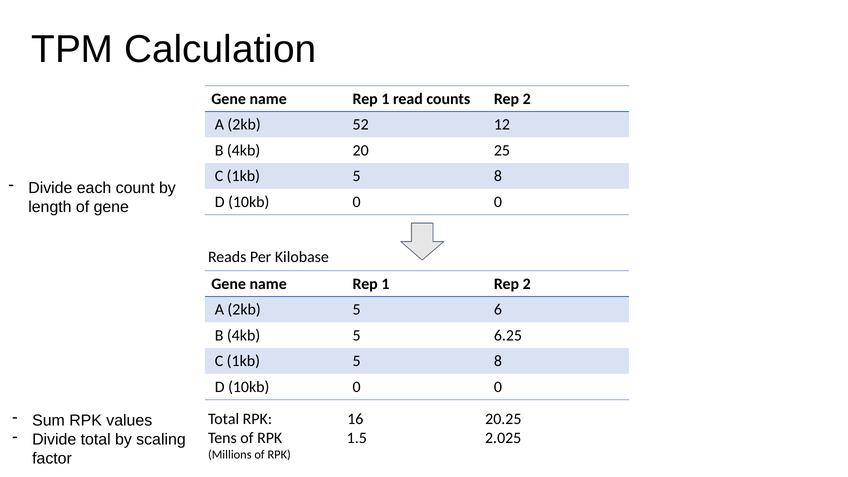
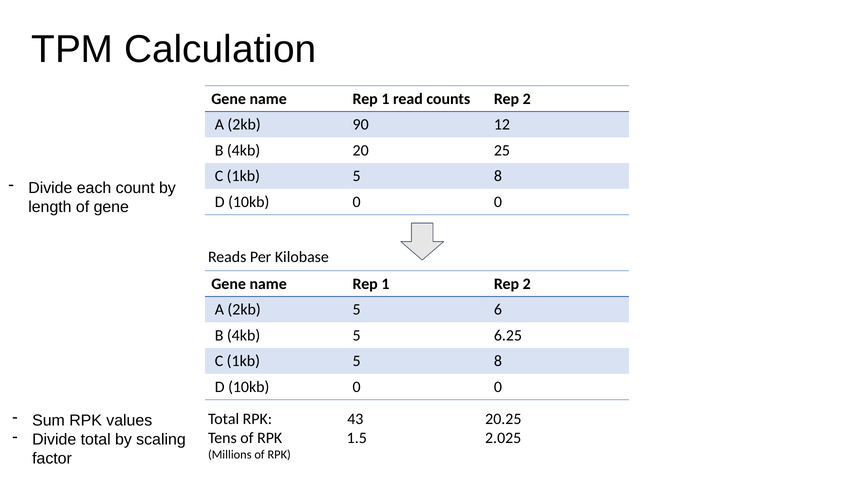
52: 52 -> 90
16: 16 -> 43
